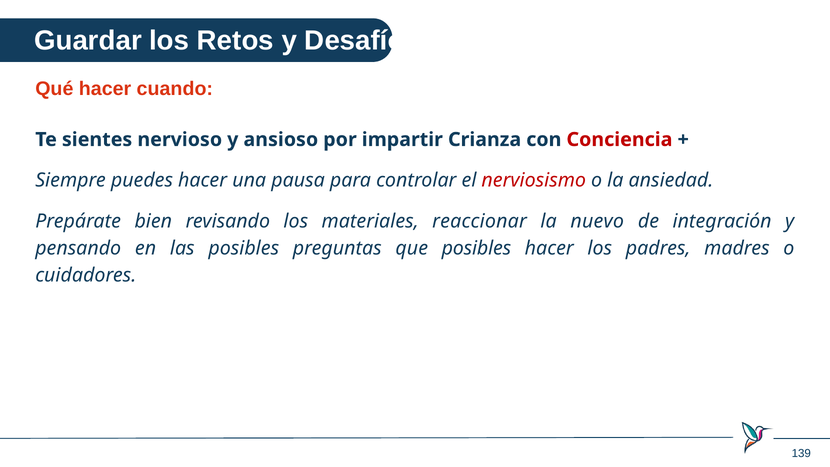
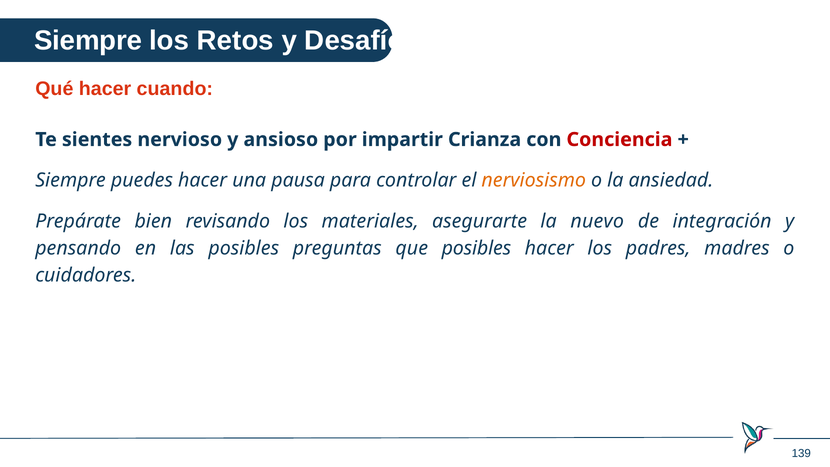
Guardar at (88, 41): Guardar -> Siempre
nerviosismo colour: red -> orange
reaccionar: reaccionar -> asegurarte
